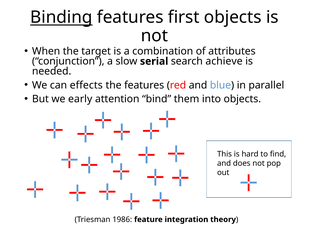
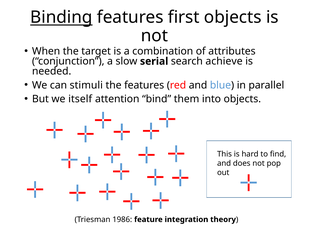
effects: effects -> stimuli
early: early -> itself
